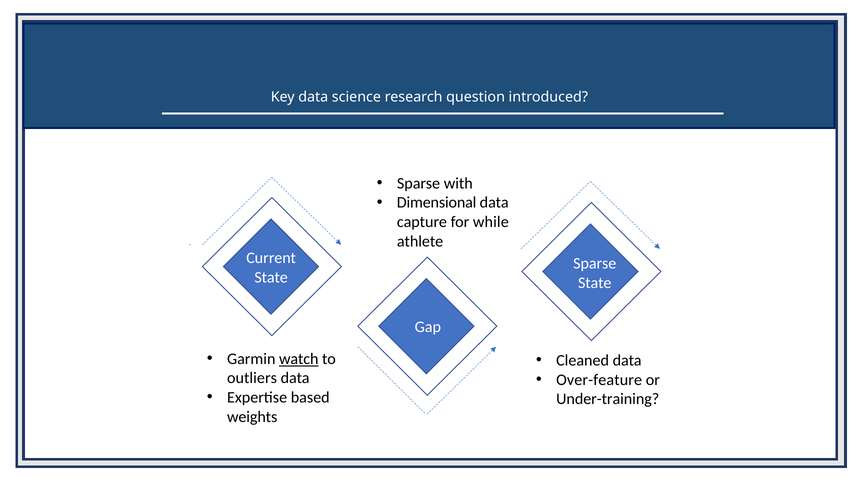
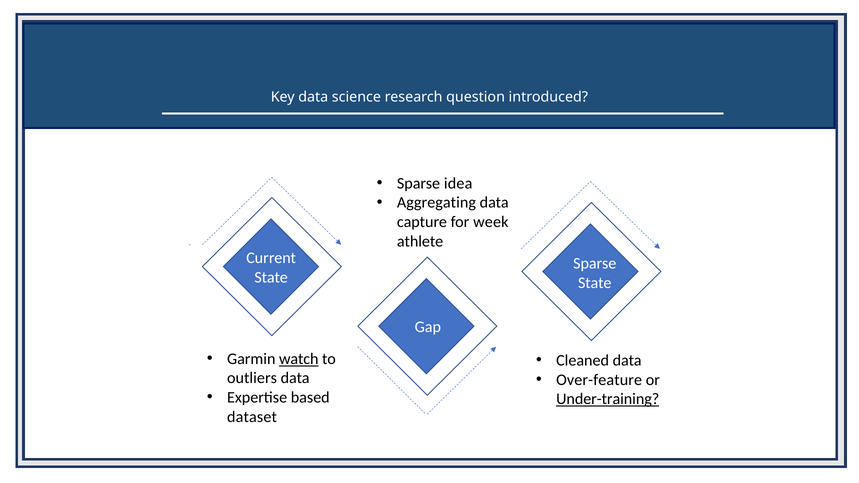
with: with -> idea
Dimensional: Dimensional -> Aggregating
while: while -> week
Under-training underline: none -> present
weights: weights -> dataset
